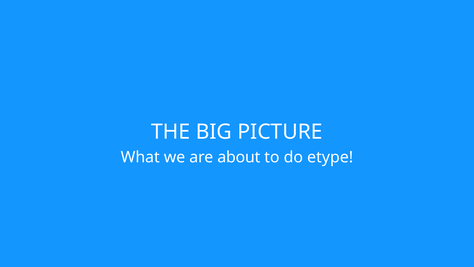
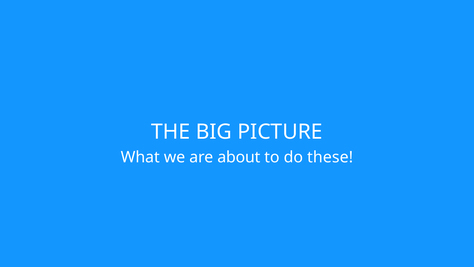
etype: etype -> these
